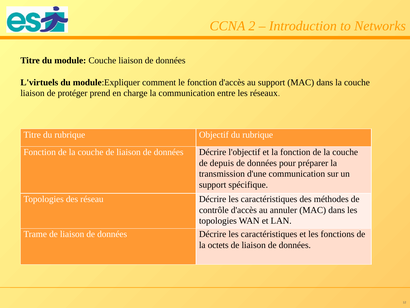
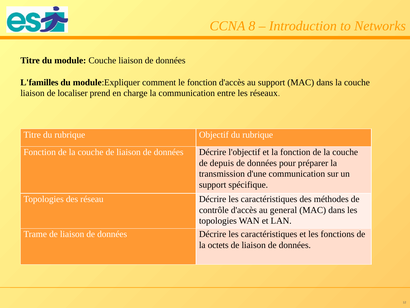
2: 2 -> 8
L'virtuels: L'virtuels -> L'familles
protéger: protéger -> localiser
annuler: annuler -> general
